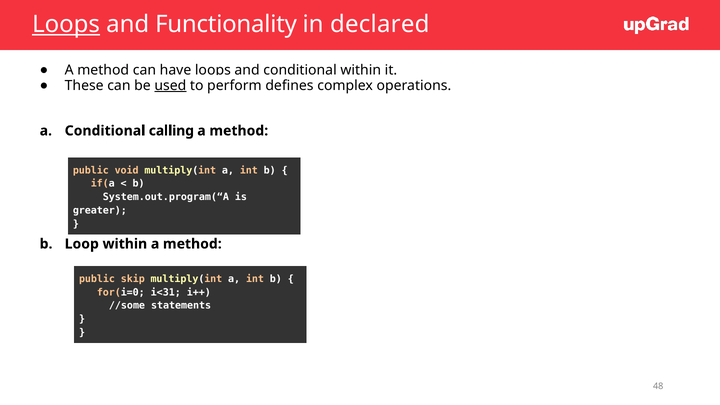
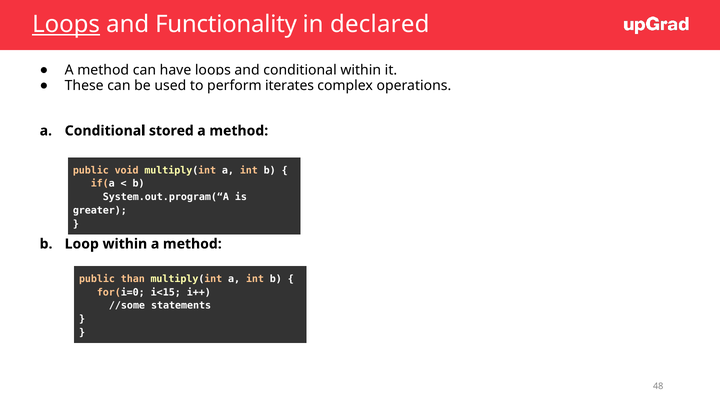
used underline: present -> none
defines: defines -> iterates
calling: calling -> stored
skip: skip -> than
i<31: i<31 -> i<15
